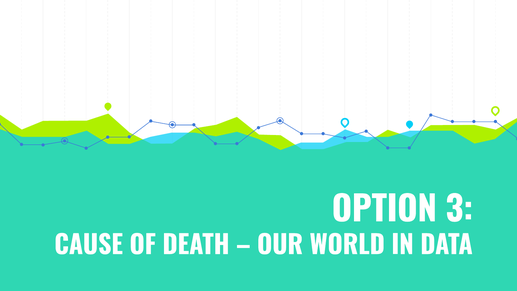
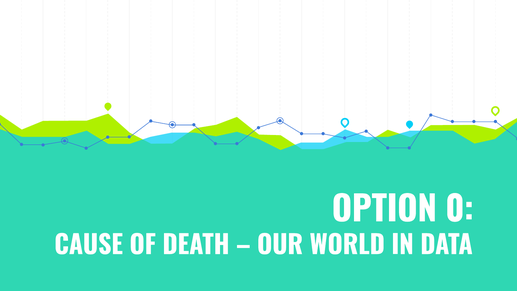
3: 3 -> 0
